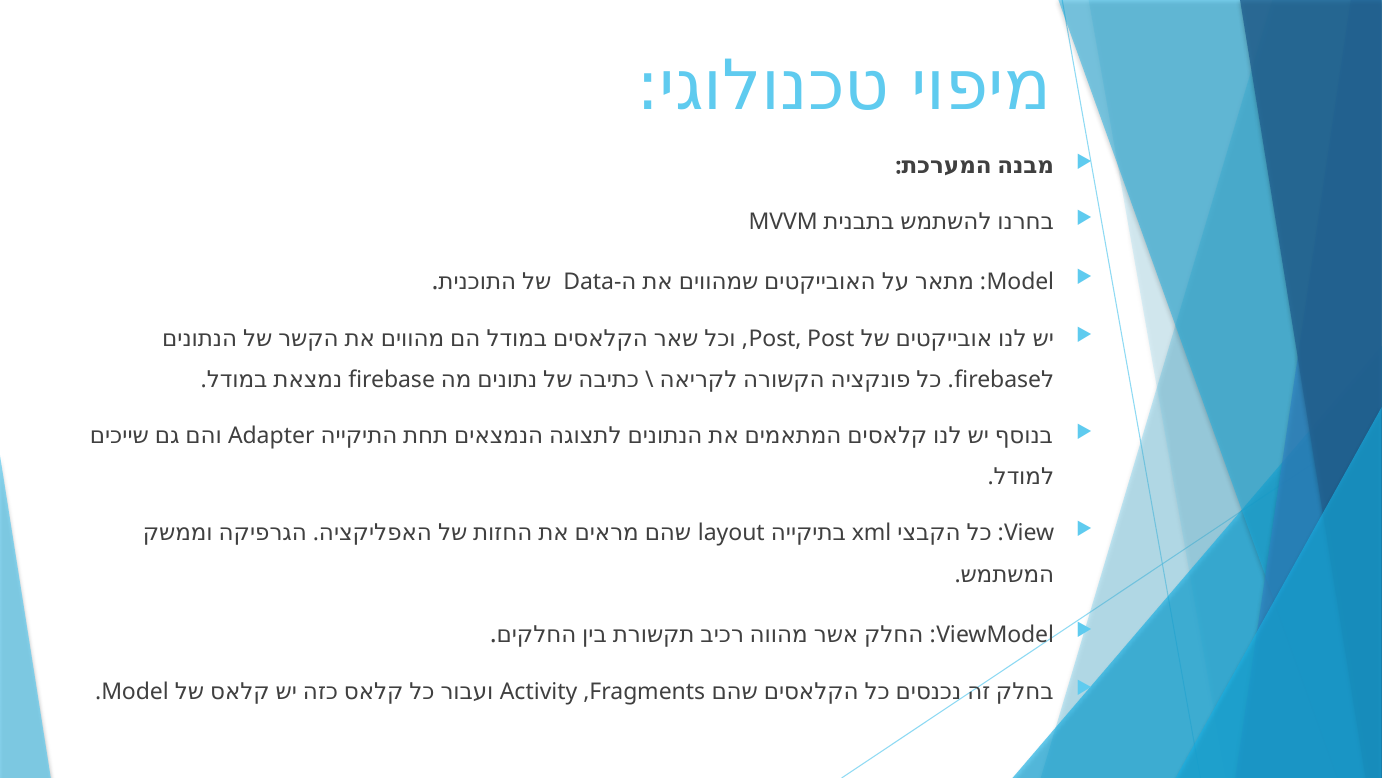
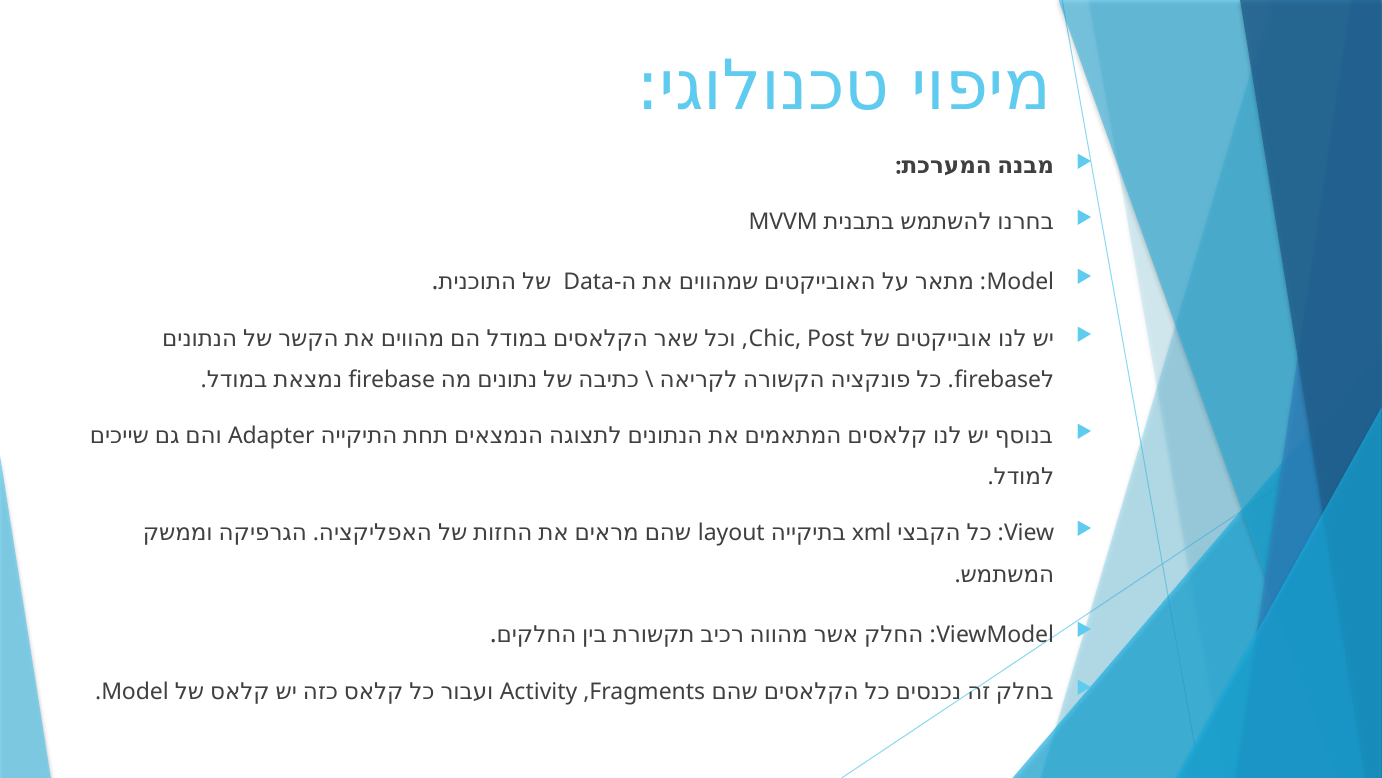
Post at (775, 338): Post -> Chic
